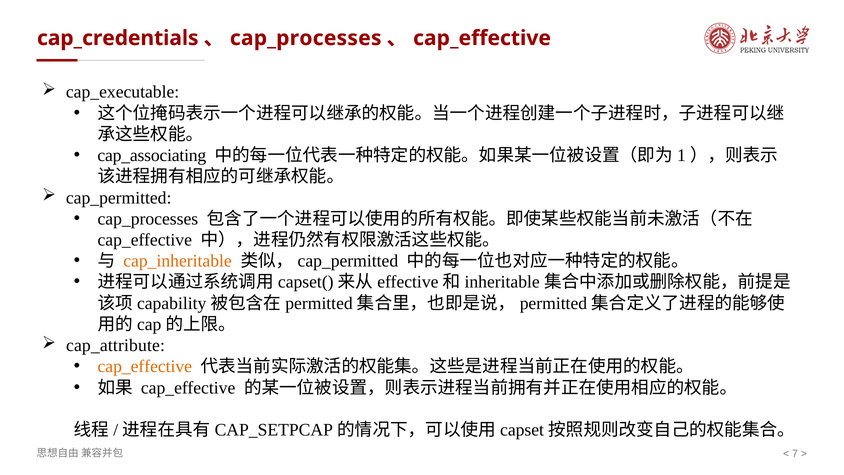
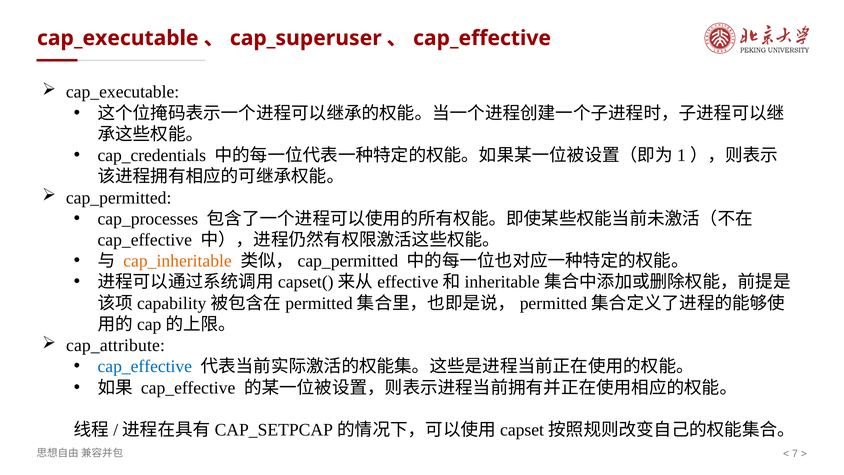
cap_credentials at (118, 38): cap_credentials -> cap_executable
cap_processes at (306, 38): cap_processes -> cap_superuser
cap_associating: cap_associating -> cap_credentials
cap_effective at (145, 366) colour: orange -> blue
